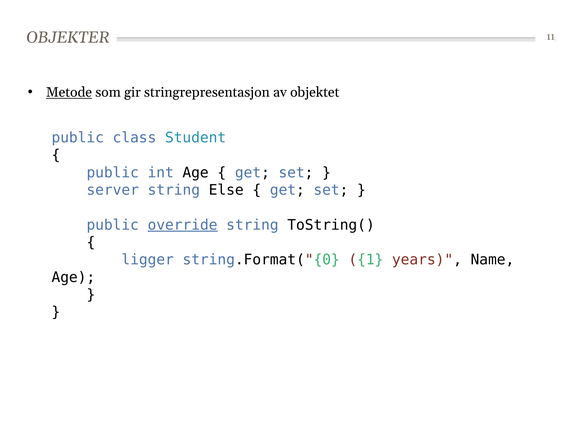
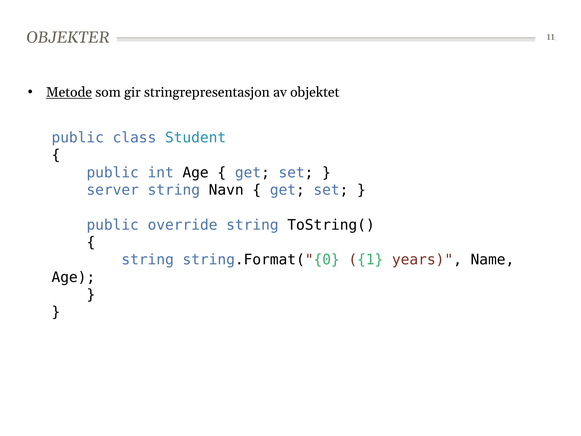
Else: Else -> Navn
override underline: present -> none
ligger at (148, 260): ligger -> string
